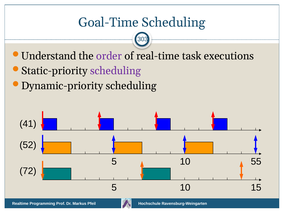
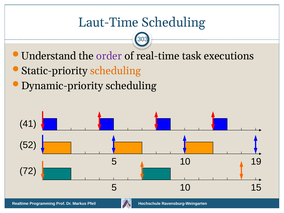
Goal-Time: Goal-Time -> Laut-Time
scheduling at (116, 71) colour: purple -> orange
55: 55 -> 19
